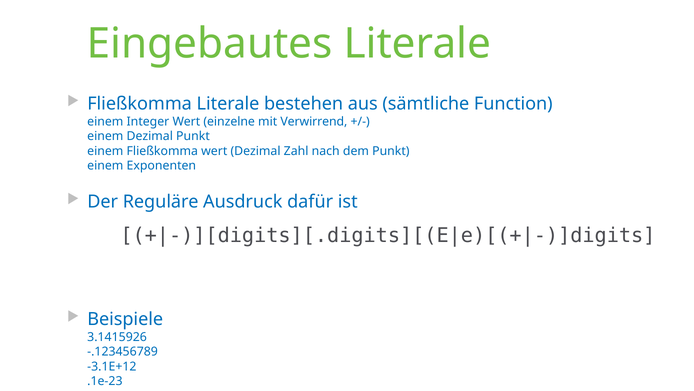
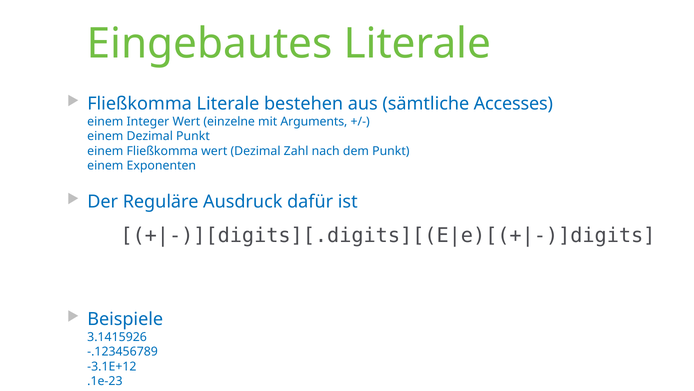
Function: Function -> Accesses
Verwirrend: Verwirrend -> Arguments
